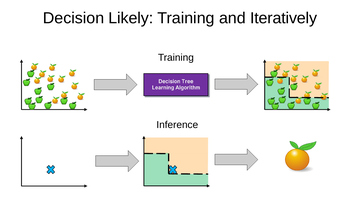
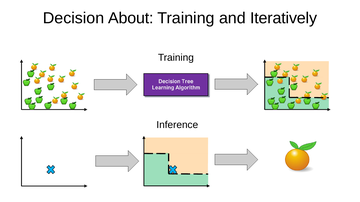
Likely: Likely -> About
